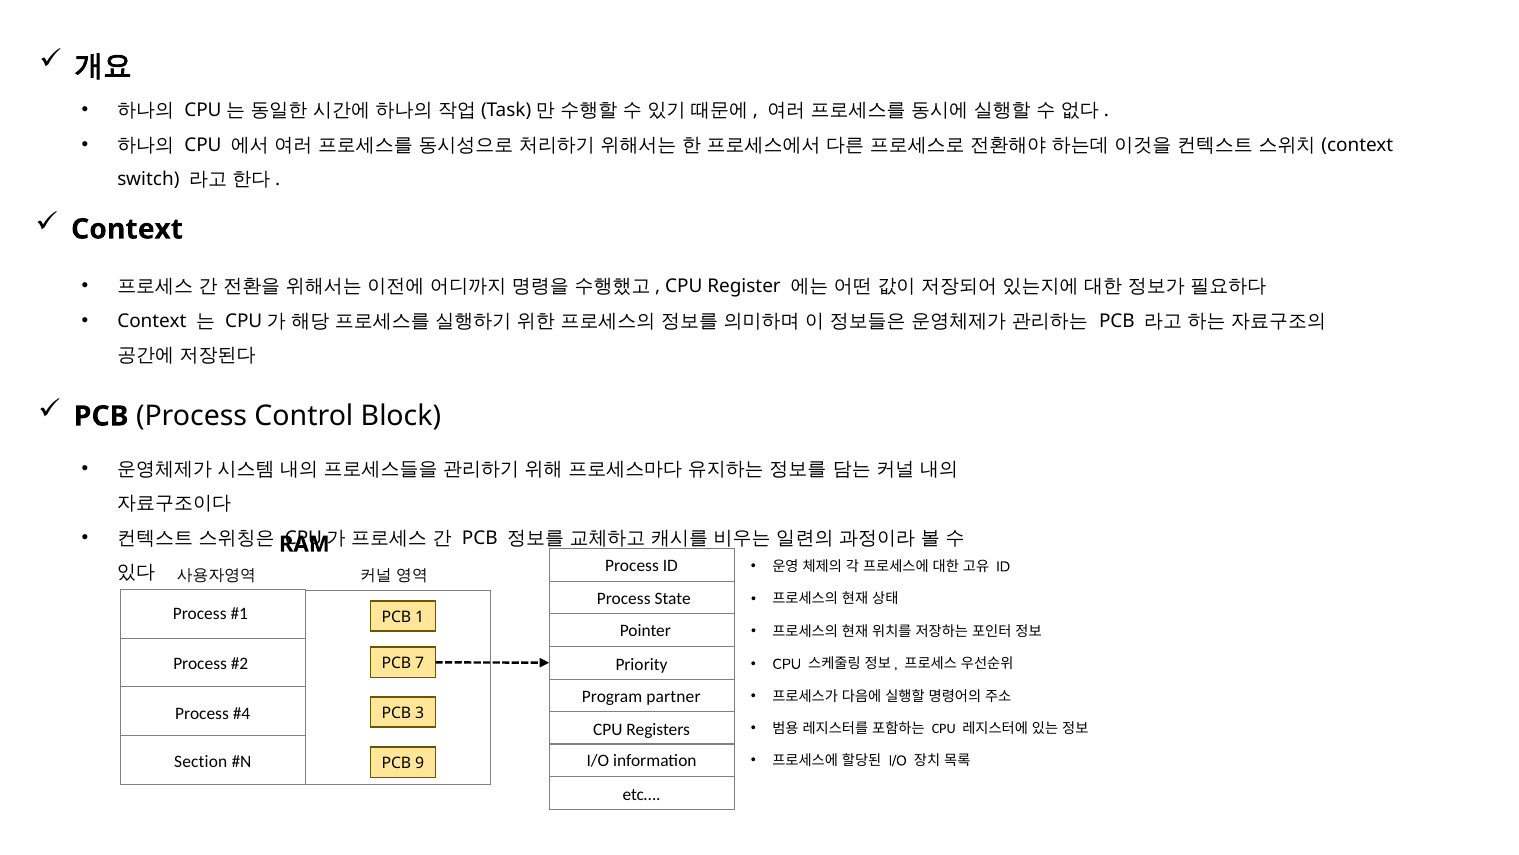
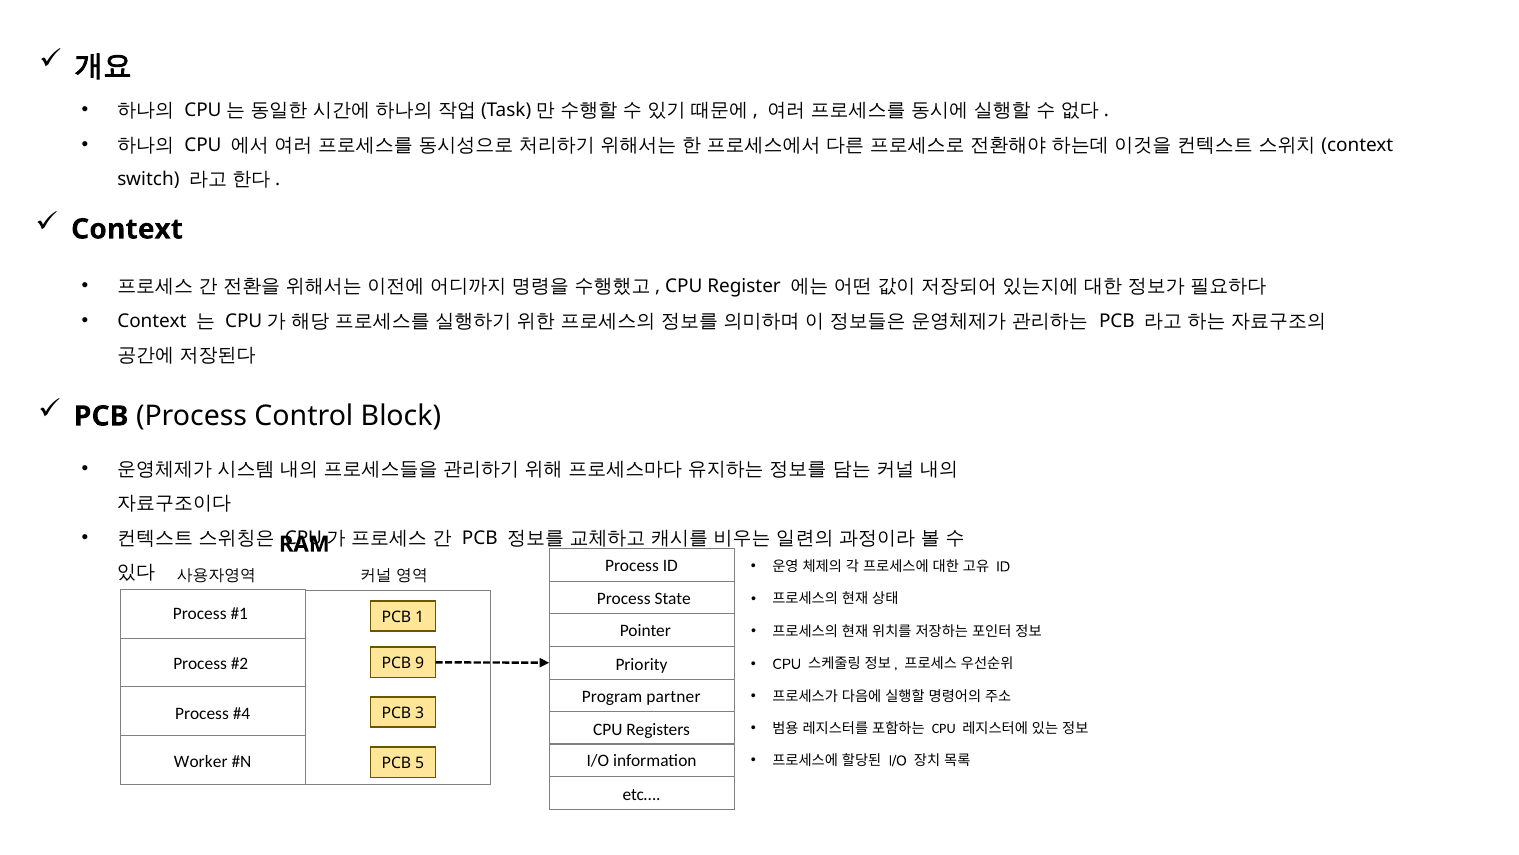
7: 7 -> 9
Section: Section -> Worker
9: 9 -> 5
